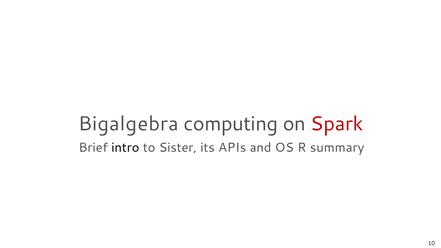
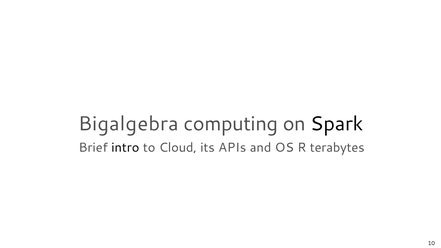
Spark colour: red -> black
Sister: Sister -> Cloud
summary: summary -> terabytes
